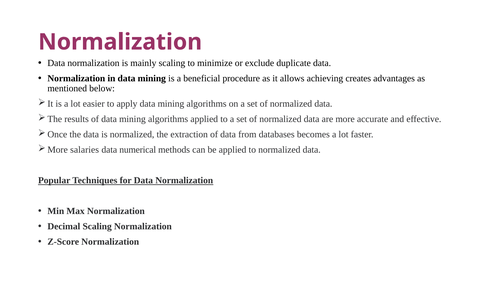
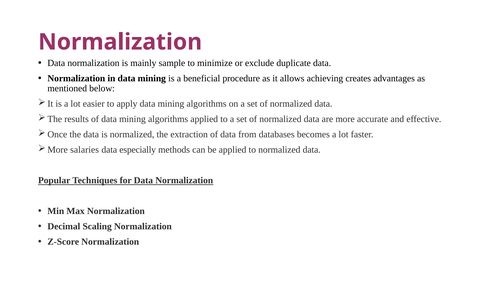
mainly scaling: scaling -> sample
numerical: numerical -> especially
